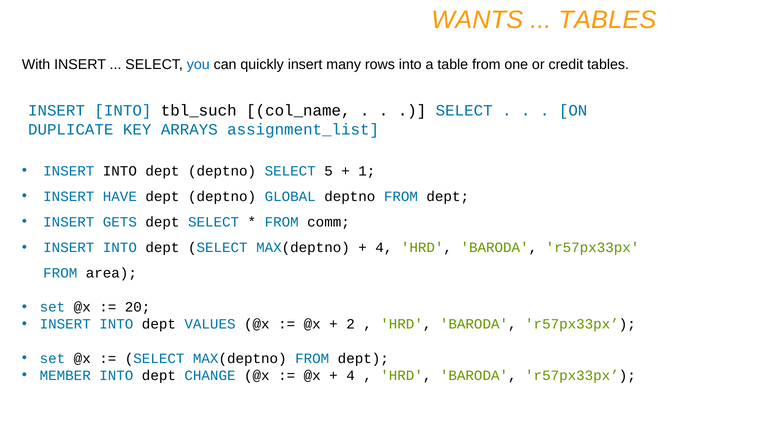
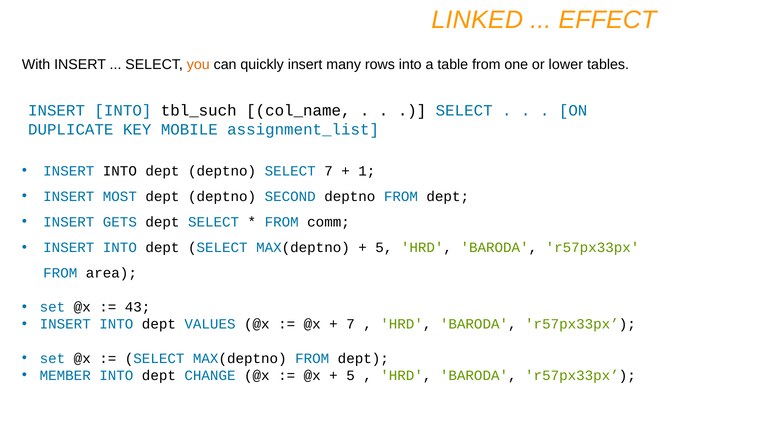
WANTS: WANTS -> LINKED
TABLES at (607, 20): TABLES -> EFFECT
you colour: blue -> orange
credit: credit -> lower
ARRAYS: ARRAYS -> MOBILE
SELECT 5: 5 -> 7
HAVE: HAVE -> MOST
GLOBAL: GLOBAL -> SECOND
4 at (384, 247): 4 -> 5
20: 20 -> 43
2 at (351, 324): 2 -> 7
4 at (351, 375): 4 -> 5
